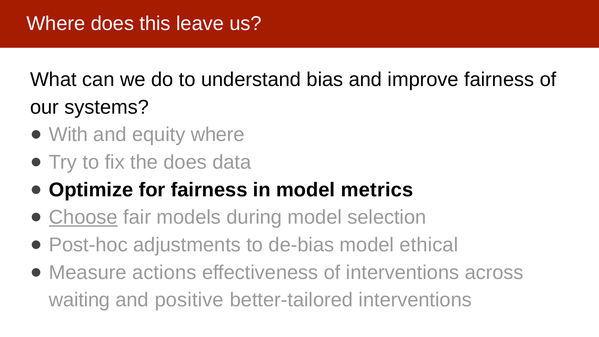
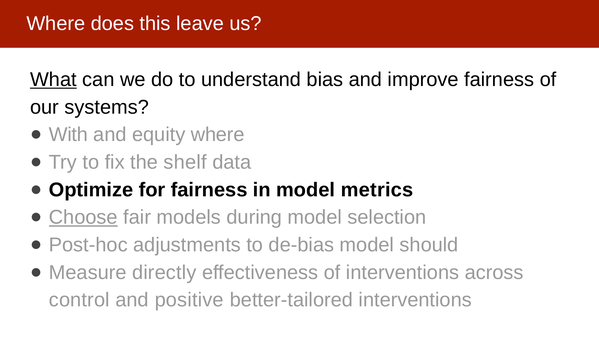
What underline: none -> present
the does: does -> shelf
ethical: ethical -> should
actions: actions -> directly
waiting: waiting -> control
